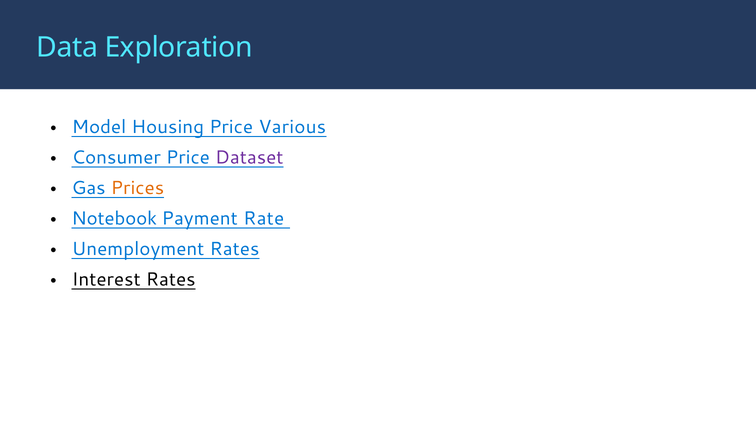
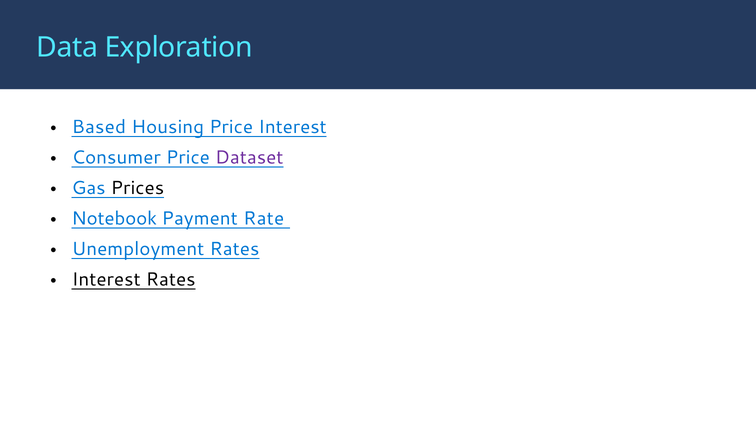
Model: Model -> Based
Price Various: Various -> Interest
Prices colour: orange -> black
